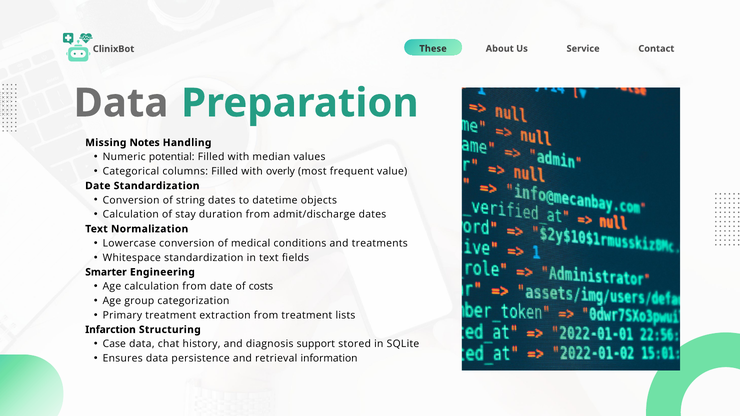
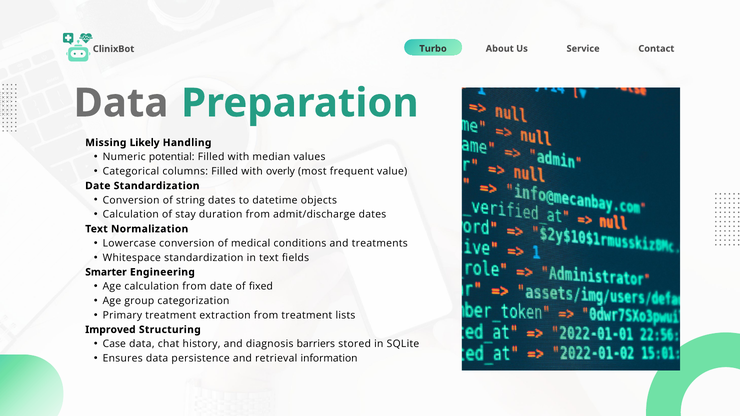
These: These -> Turbo
Notes: Notes -> Likely
costs: costs -> fixed
Infarction: Infarction -> Improved
support: support -> barriers
